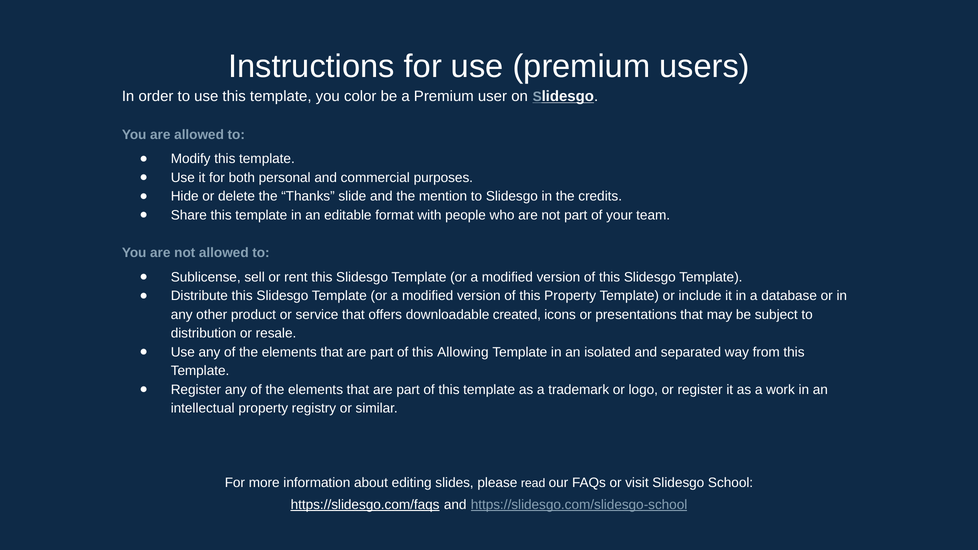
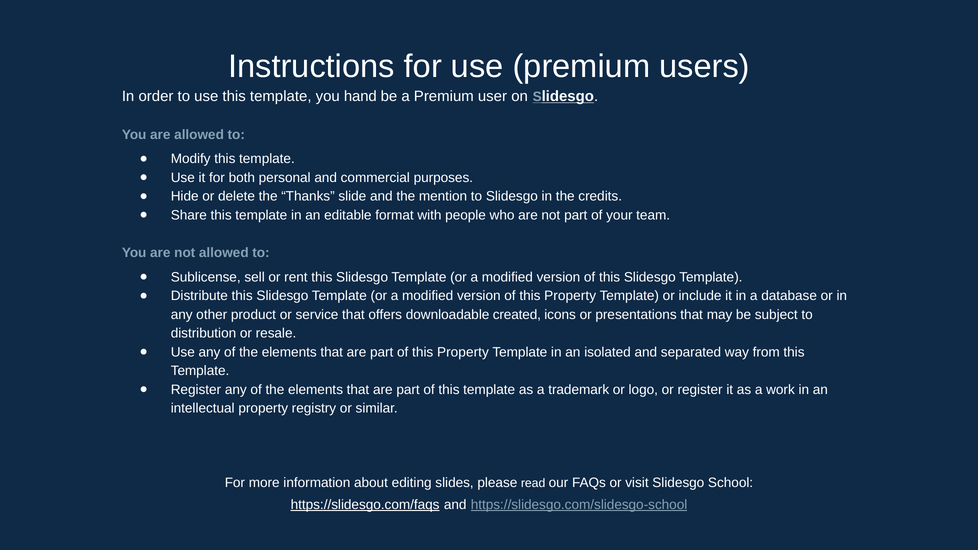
color: color -> hand
part of this Allowing: Allowing -> Property
